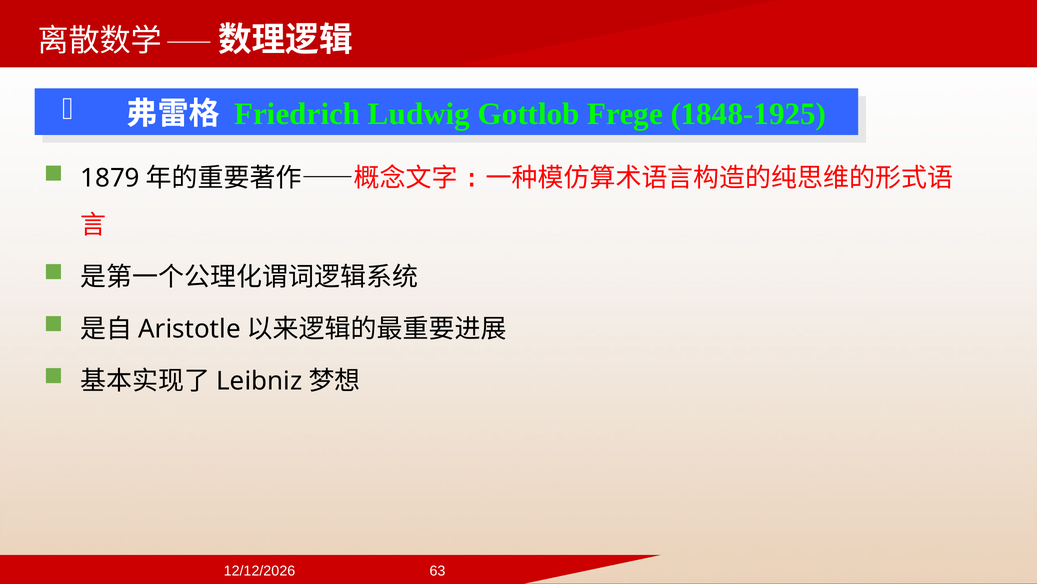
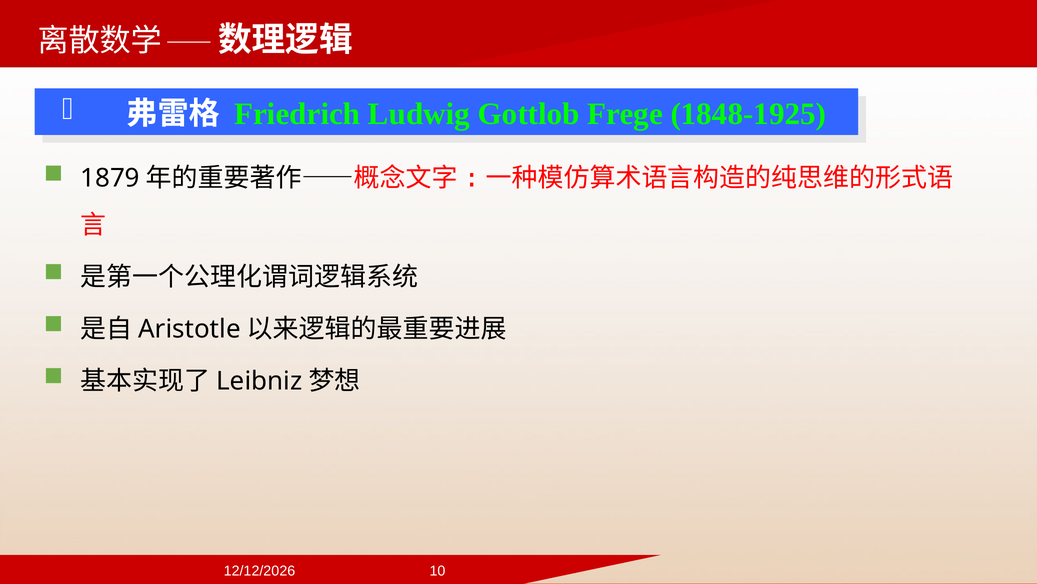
63: 63 -> 10
